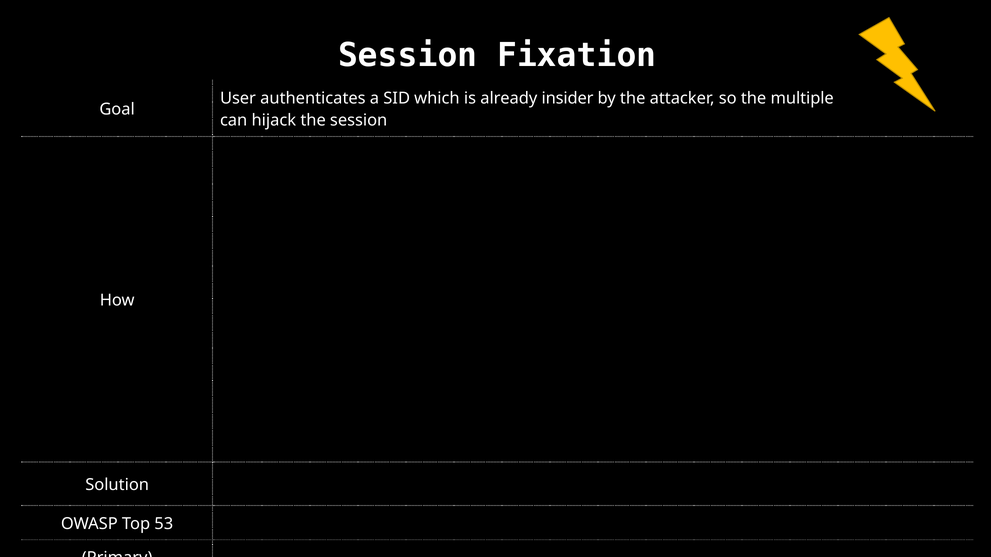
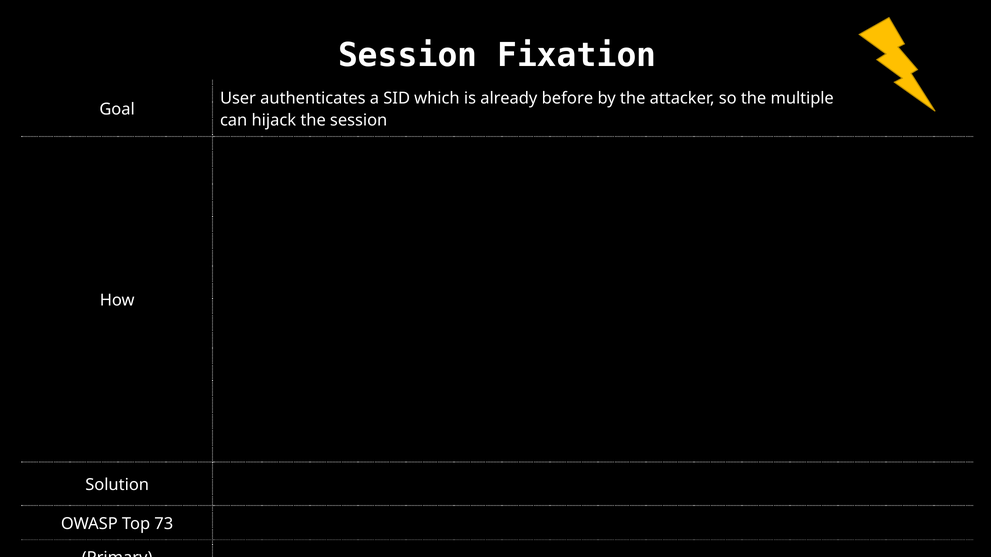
insider: insider -> before
53: 53 -> 73
